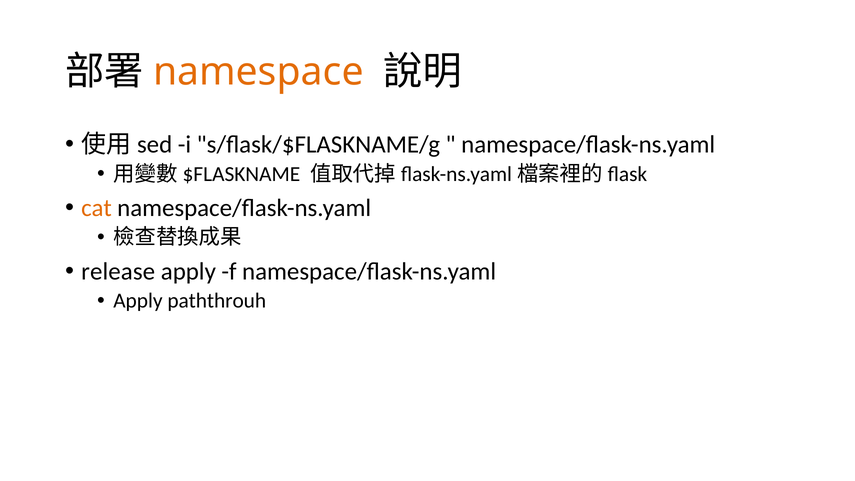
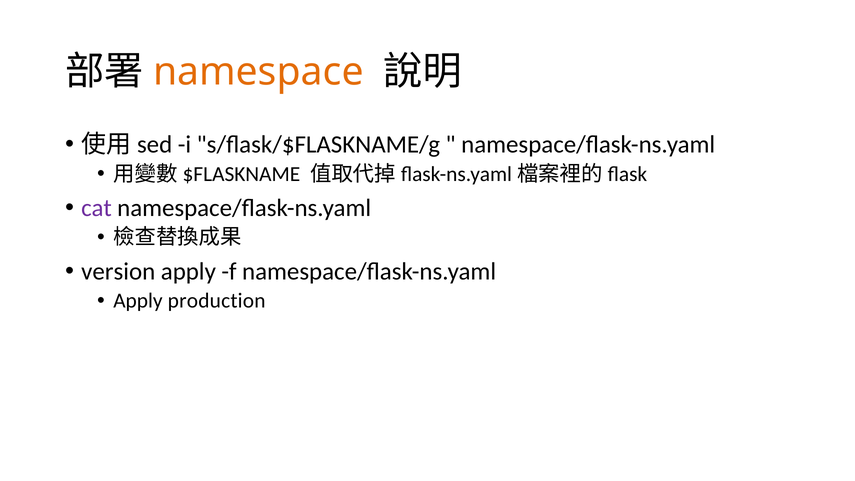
cat colour: orange -> purple
release: release -> version
paththrouh: paththrouh -> production
